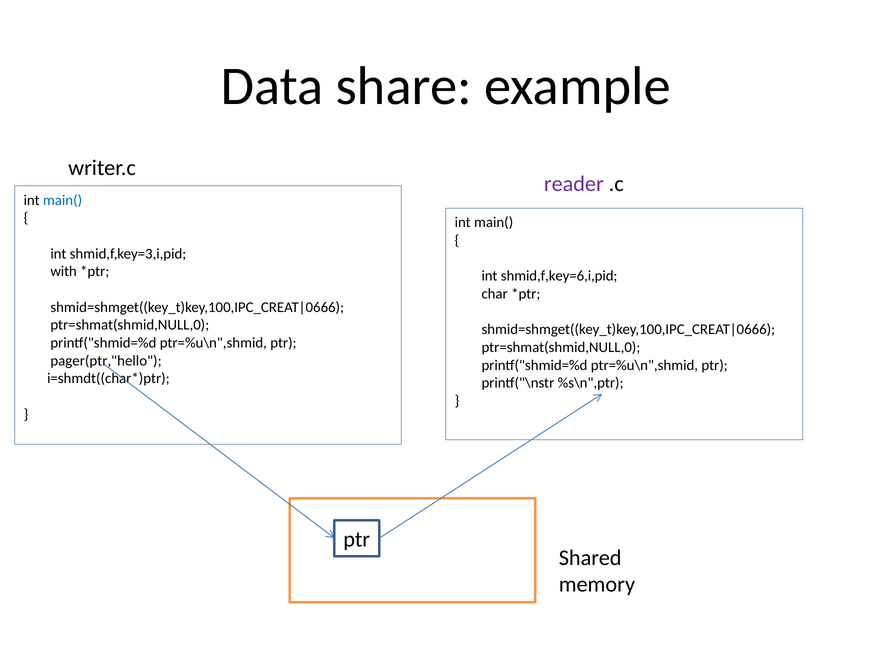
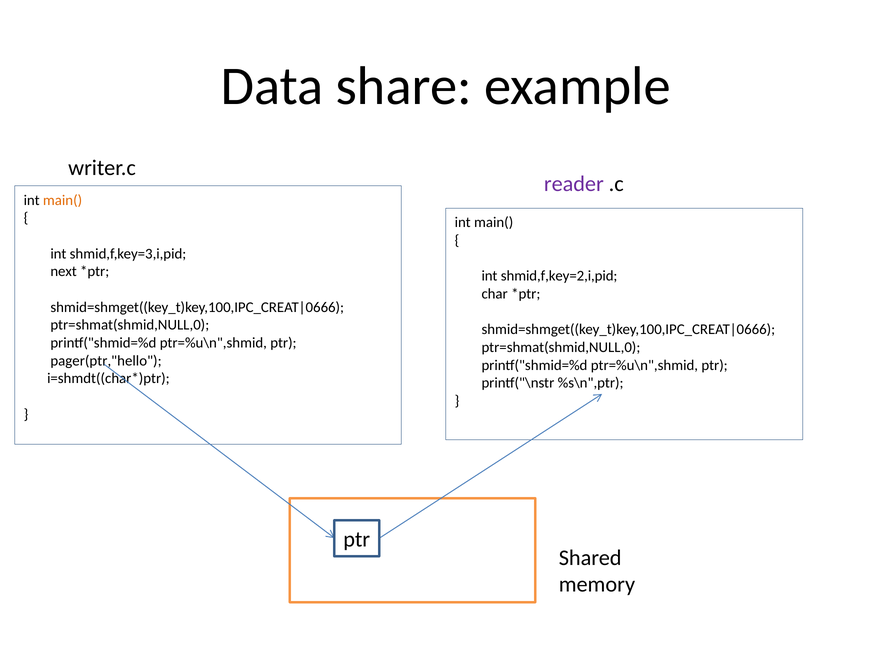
main( at (63, 200) colour: blue -> orange
with: with -> next
shmid,f,key=6,i,pid: shmid,f,key=6,i,pid -> shmid,f,key=2,i,pid
